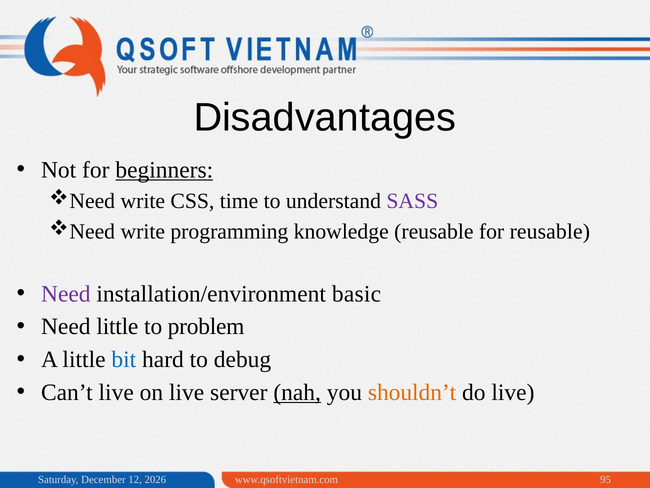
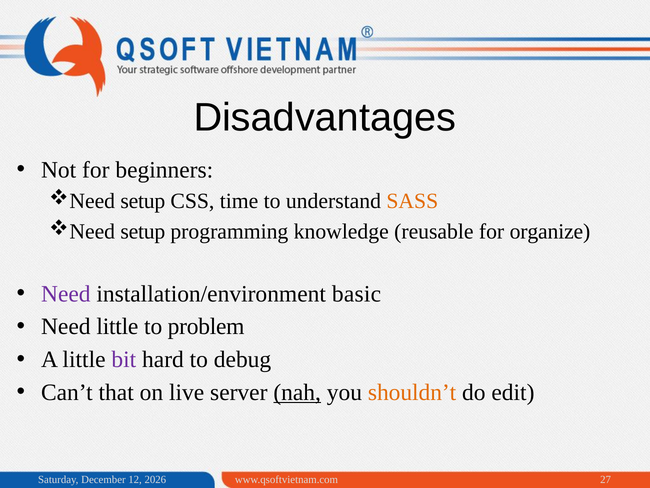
beginners underline: present -> none
write at (143, 201): write -> setup
SASS colour: purple -> orange
write at (143, 231): write -> setup
for reusable: reusable -> organize
bit colour: blue -> purple
Can’t live: live -> that
do live: live -> edit
95: 95 -> 27
